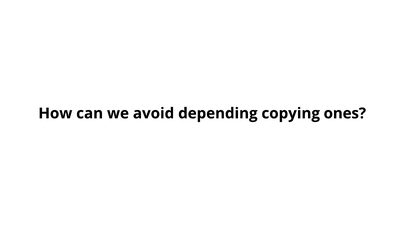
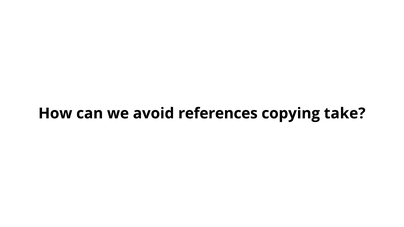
depending: depending -> references
ones: ones -> take
